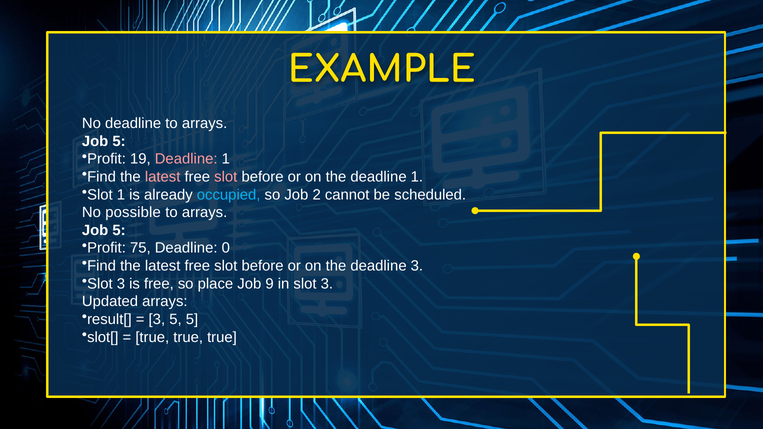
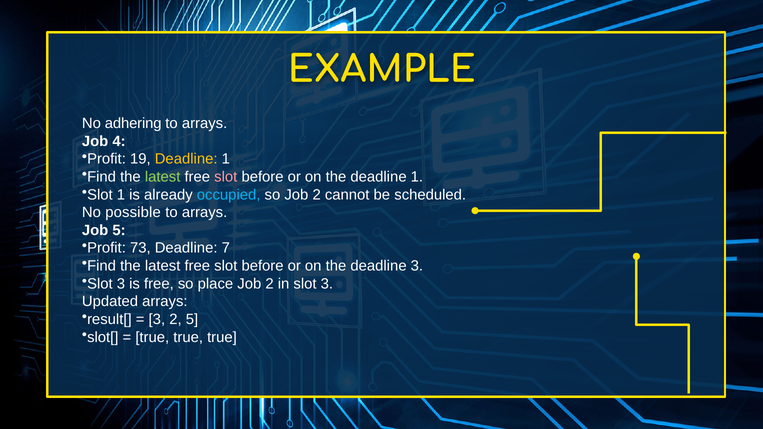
No deadline: deadline -> adhering
5 at (119, 141): 5 -> 4
Deadline at (186, 159) colour: pink -> yellow
latest at (163, 177) colour: pink -> light green
75: 75 -> 73
0: 0 -> 7
place Job 9: 9 -> 2
3 5: 5 -> 2
